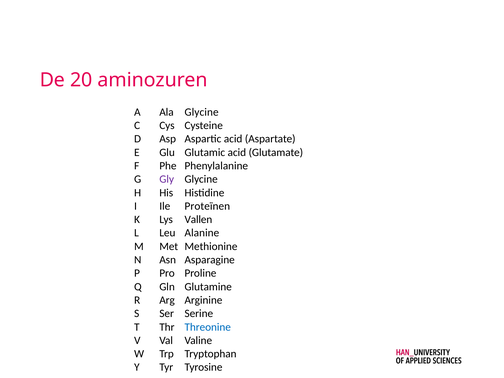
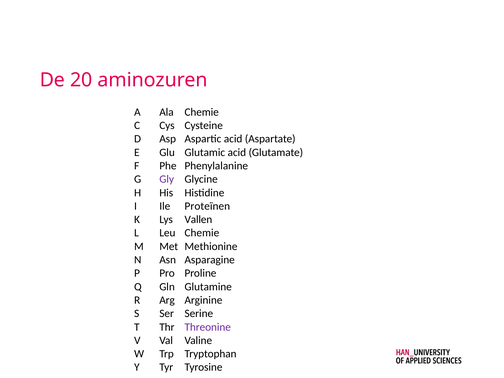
Ala Glycine: Glycine -> Chemie
Leu Alanine: Alanine -> Chemie
Threonine colour: blue -> purple
